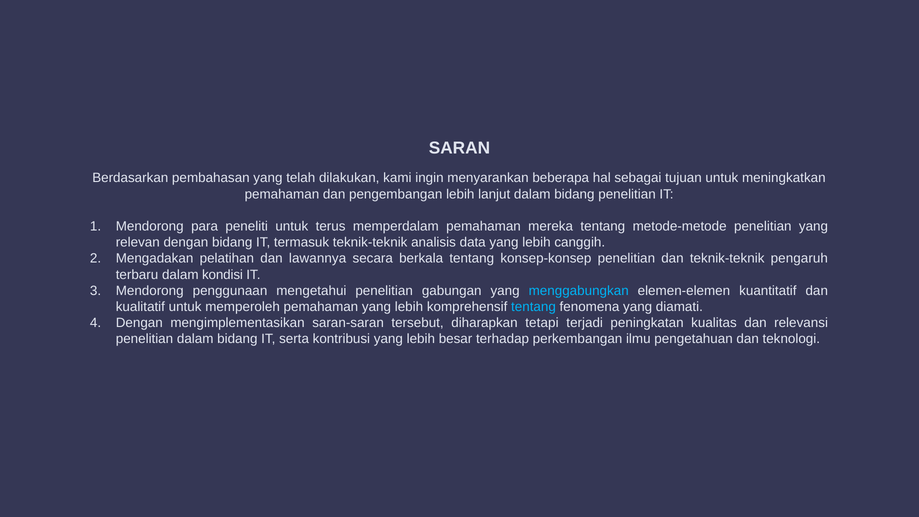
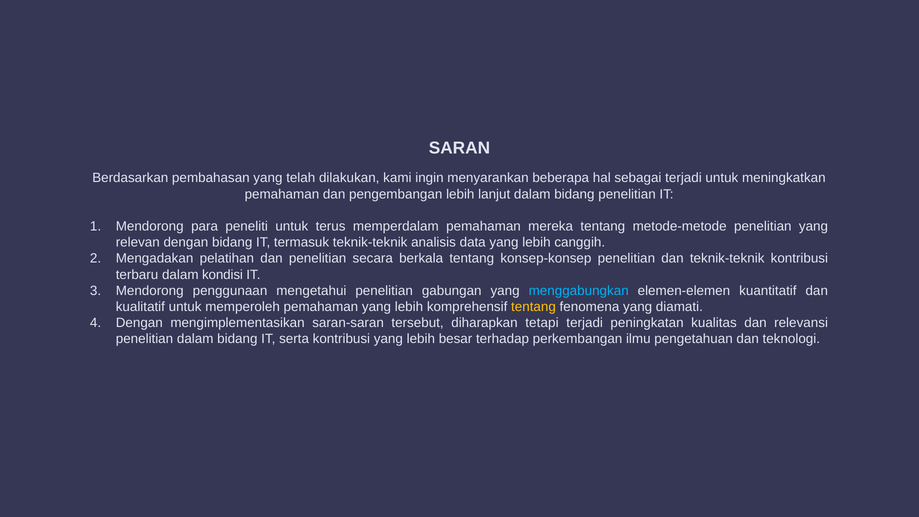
sebagai tujuan: tujuan -> terjadi
dan lawannya: lawannya -> penelitian
teknik-teknik pengaruh: pengaruh -> kontribusi
tentang at (533, 307) colour: light blue -> yellow
